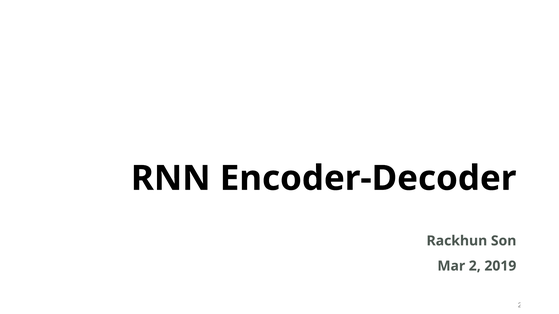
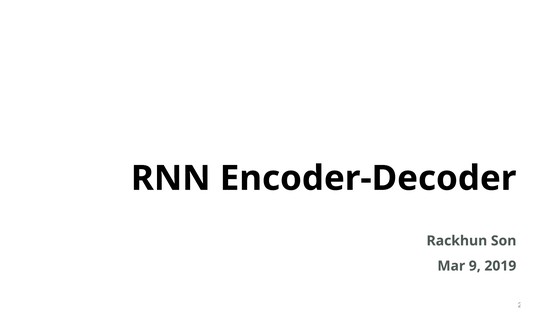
Mar 2: 2 -> 9
